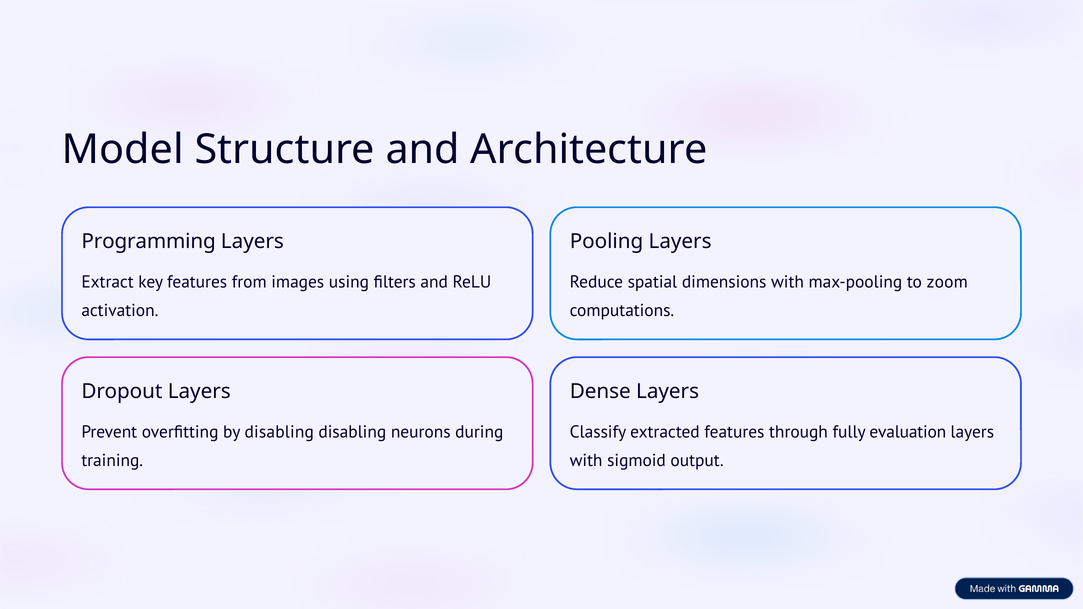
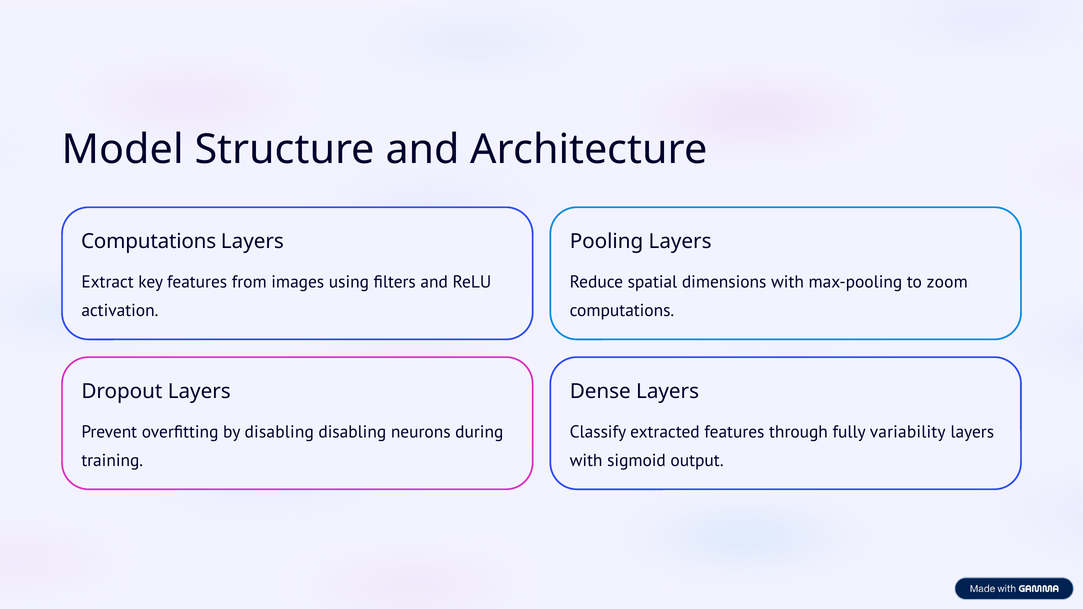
Programming at (149, 242): Programming -> Computations
evaluation: evaluation -> variability
